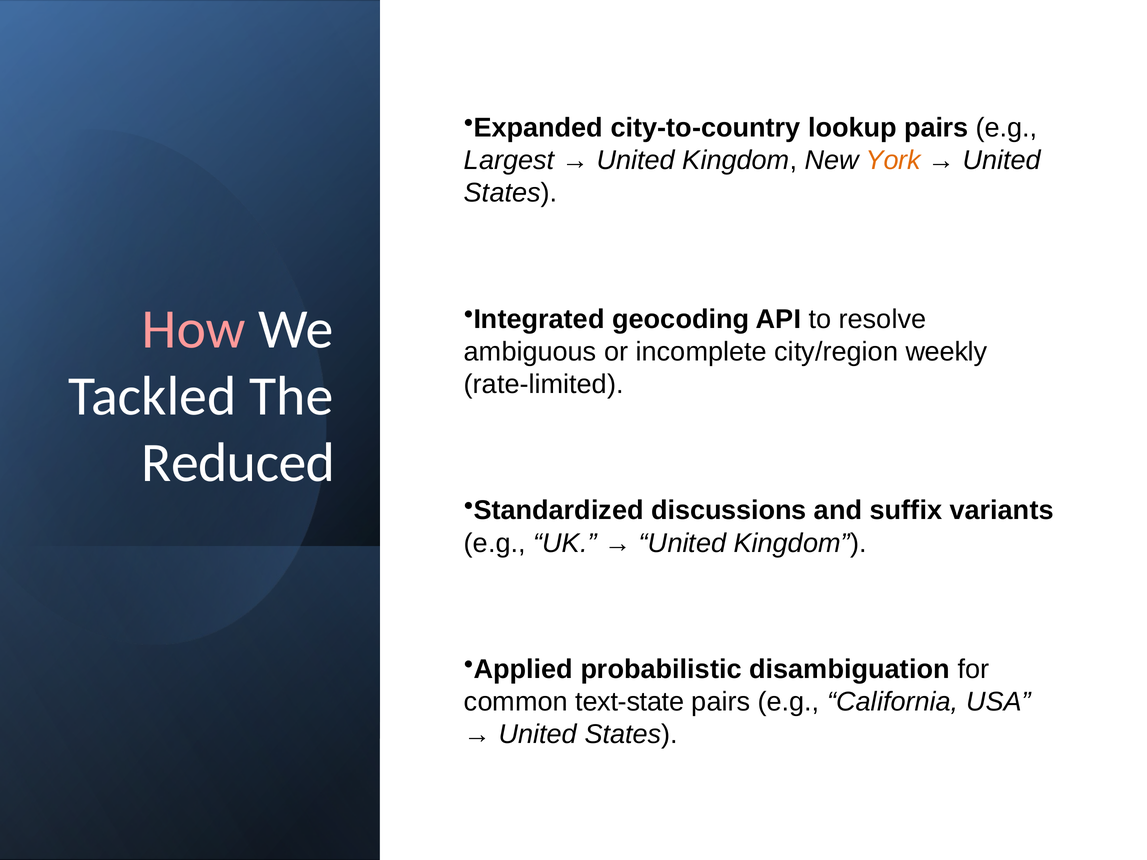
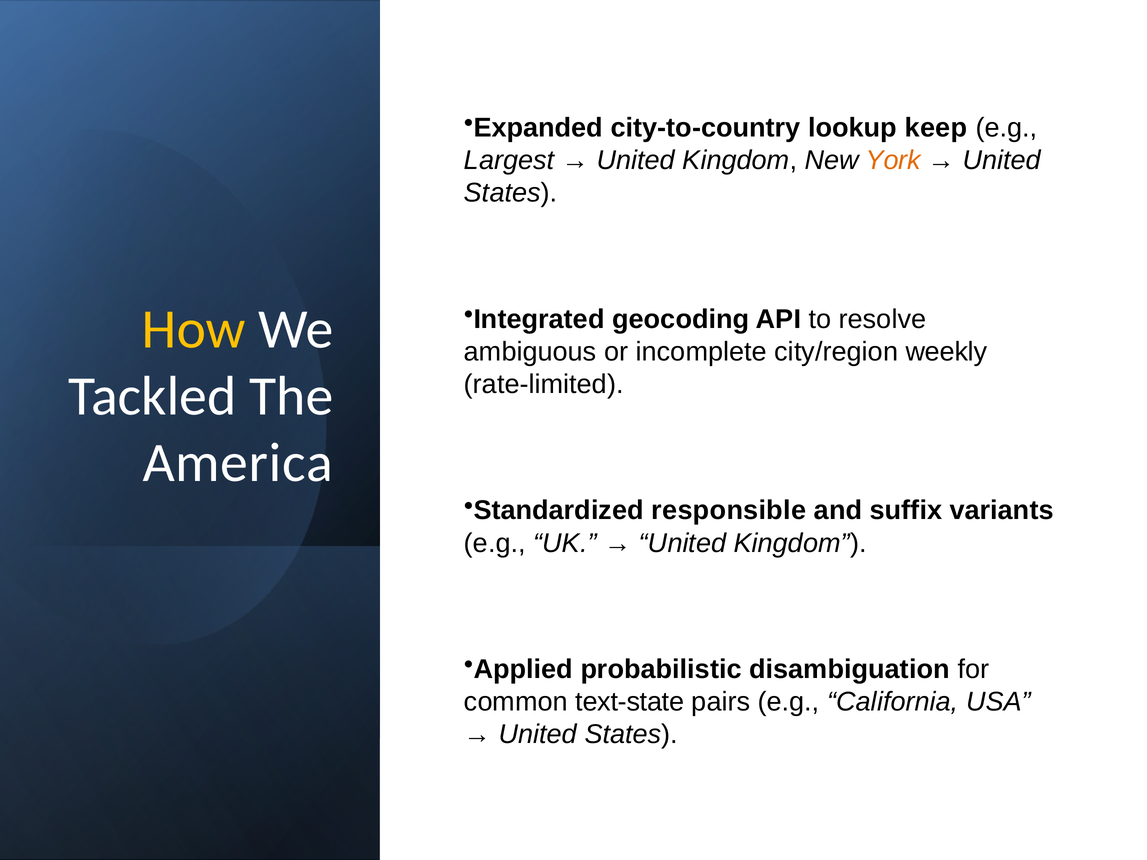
lookup pairs: pairs -> keep
How colour: pink -> yellow
Reduced: Reduced -> America
discussions: discussions -> responsible
